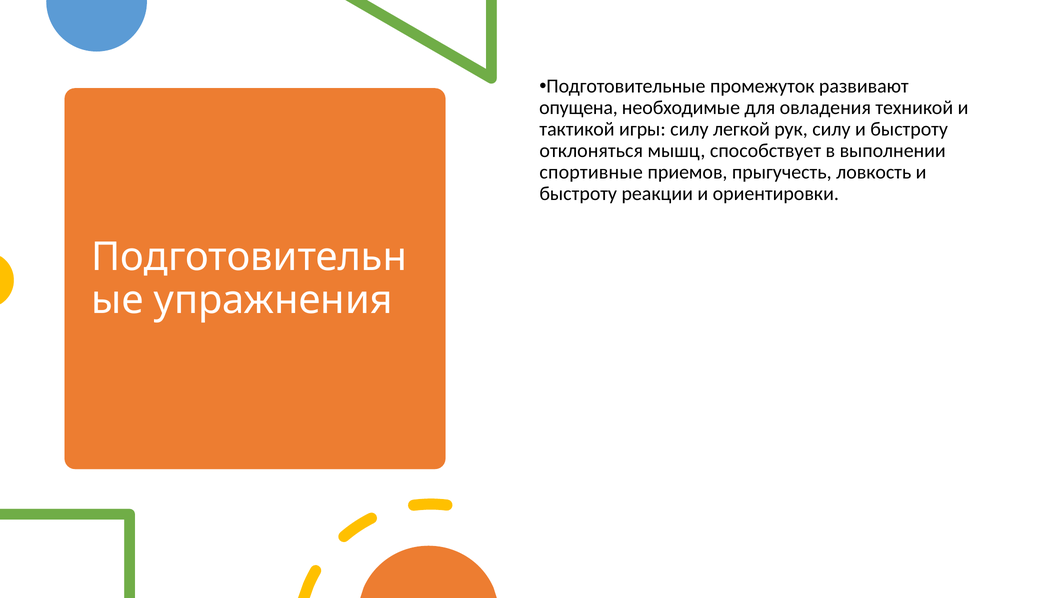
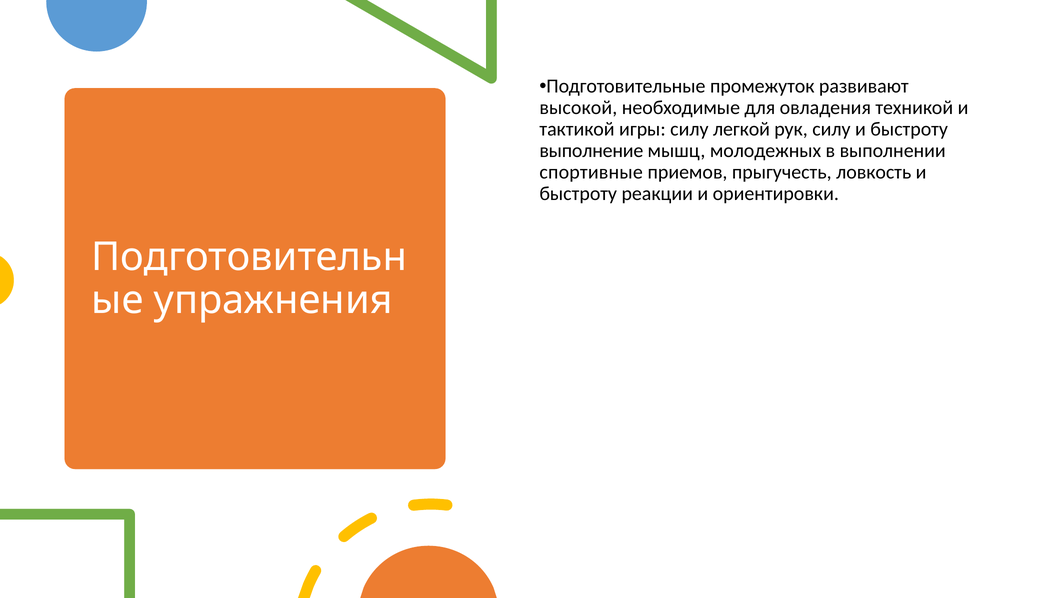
опущена: опущена -> высокой
отклоняться: отклоняться -> выполнение
способствует: способствует -> молодежных
